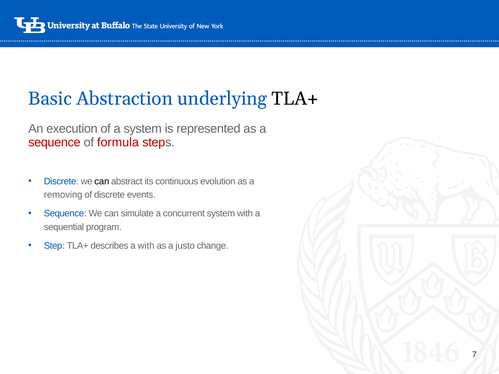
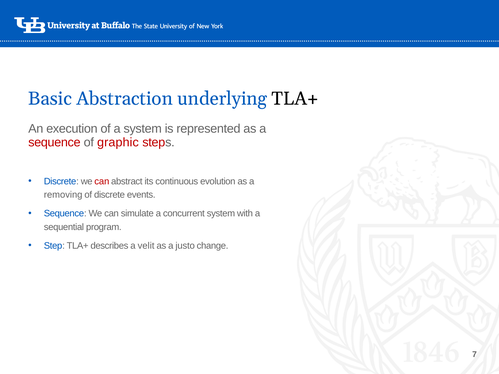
formula: formula -> graphic
can at (102, 181) colour: black -> red
a with: with -> velit
